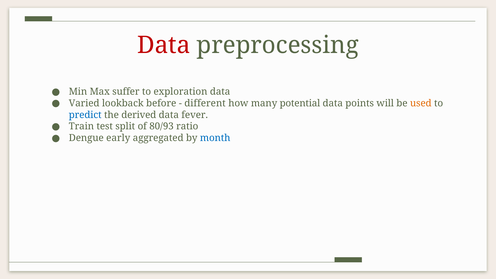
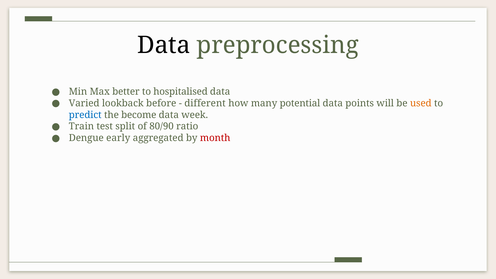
Data at (164, 45) colour: red -> black
suffer: suffer -> better
exploration: exploration -> hospitalised
derived: derived -> become
fever: fever -> week
80/93: 80/93 -> 80/90
month colour: blue -> red
